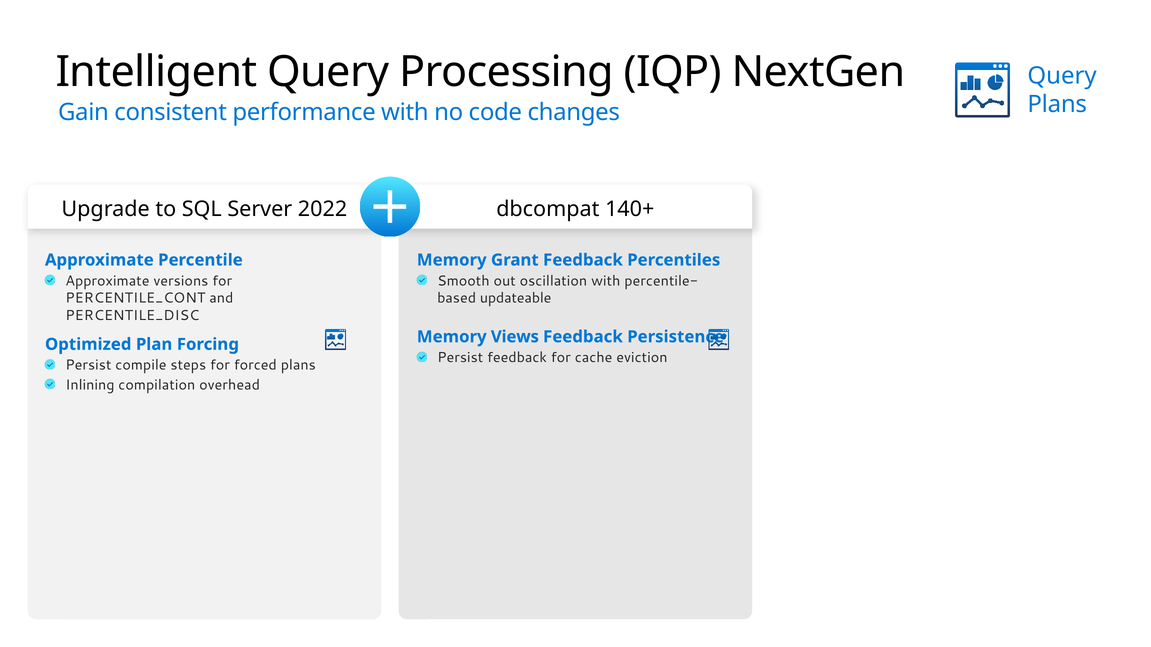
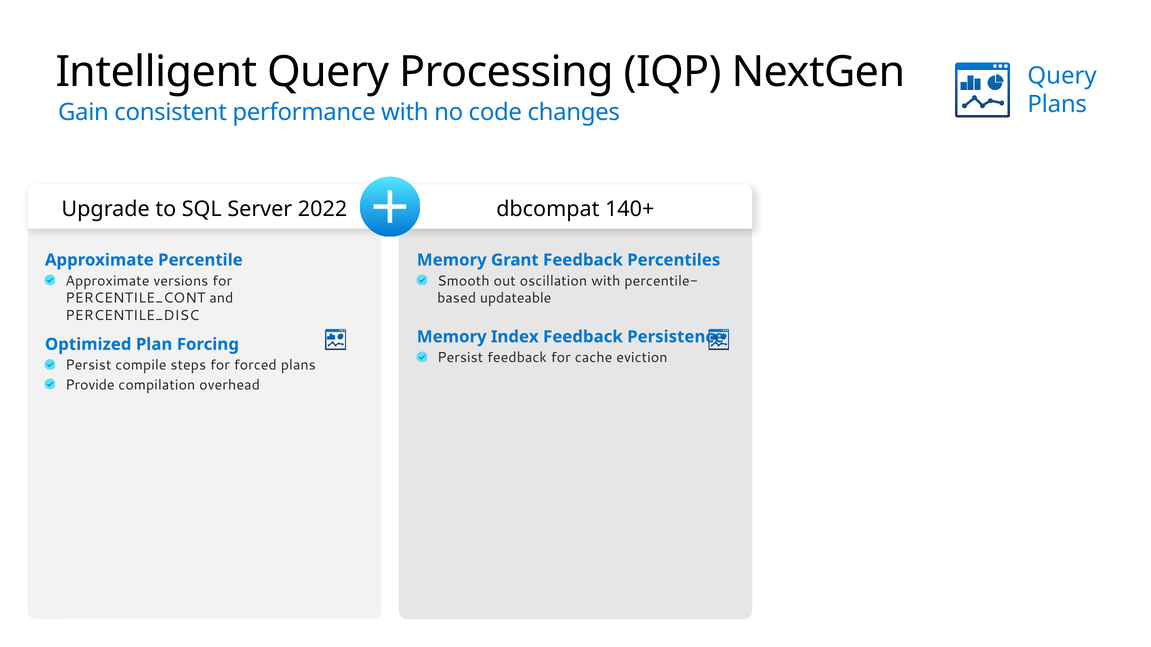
Views: Views -> Index
Inlining: Inlining -> Provide
